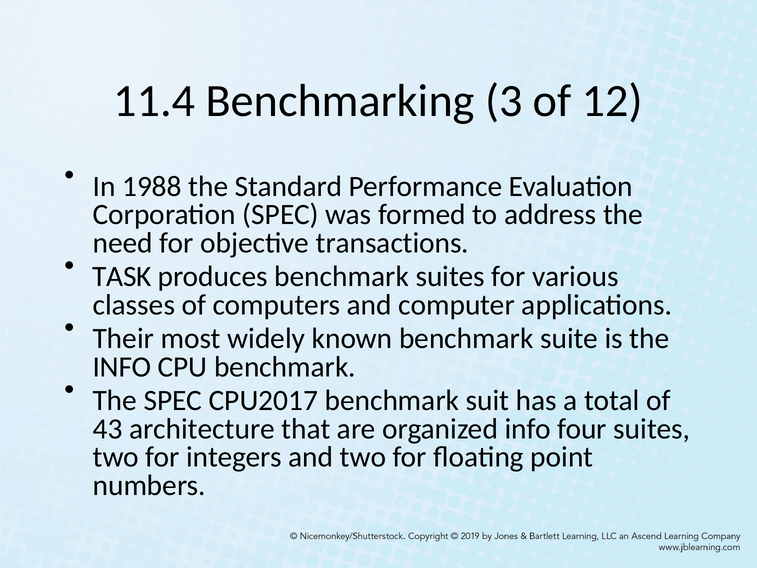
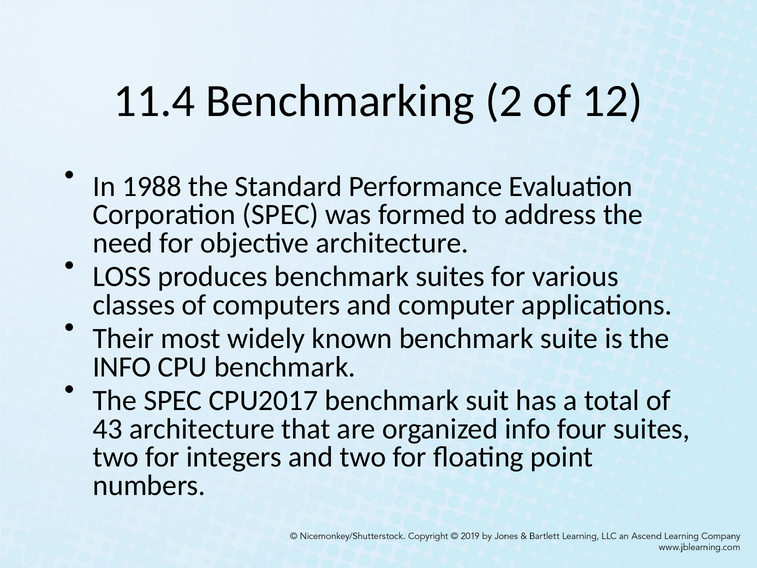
3: 3 -> 2
objective transactions: transactions -> architecture
TASK: TASK -> LOSS
